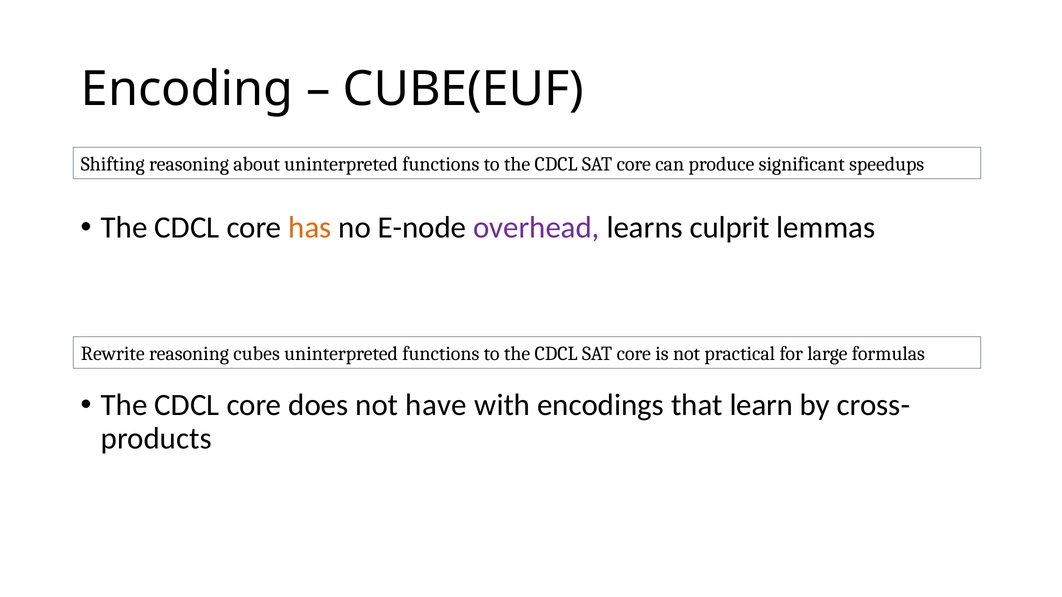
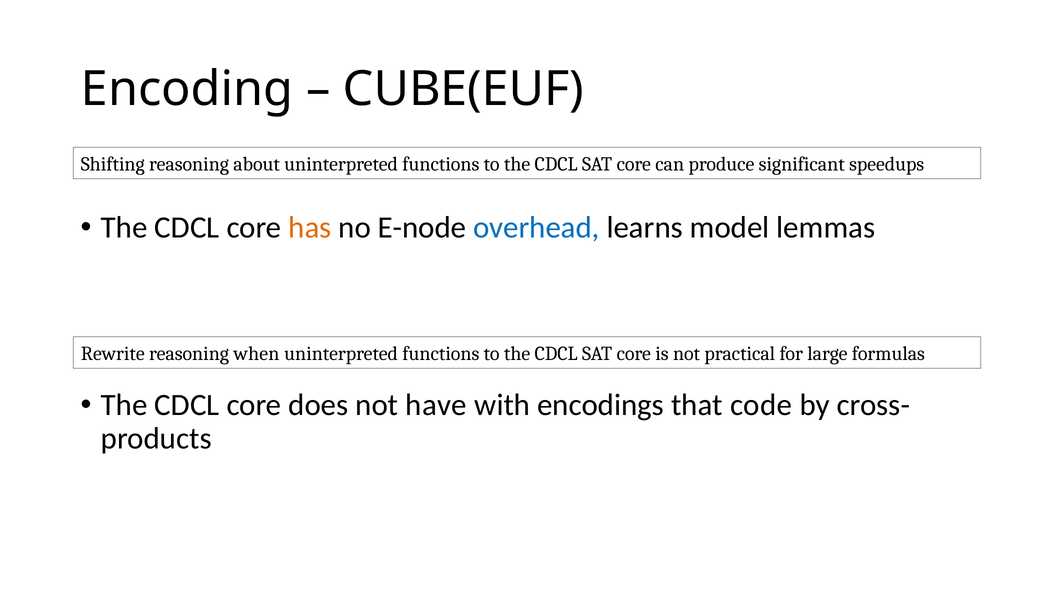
overhead colour: purple -> blue
culprit: culprit -> model
cubes: cubes -> when
learn: learn -> code
